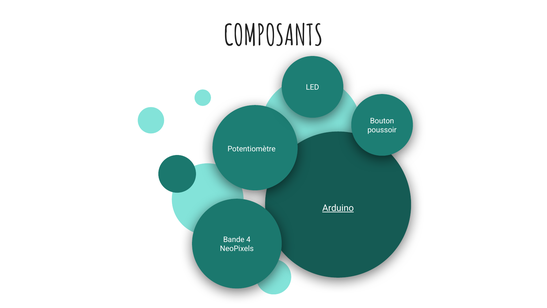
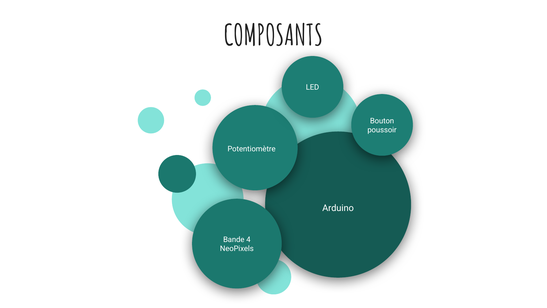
Arduino underline: present -> none
